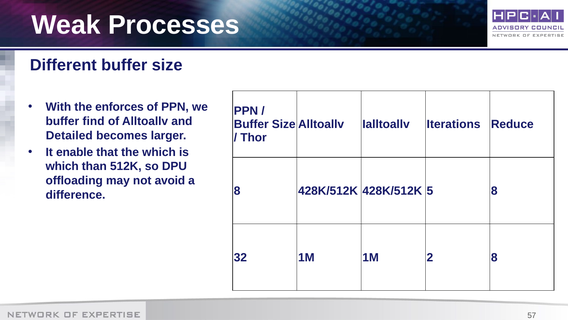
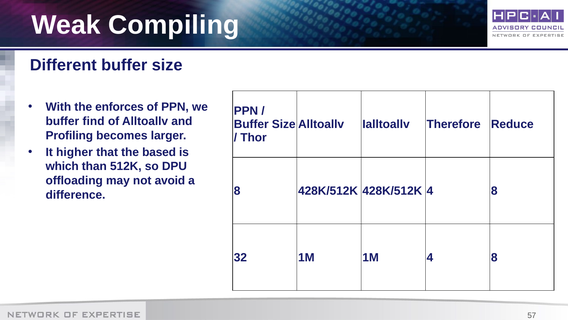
Processes: Processes -> Compiling
Iterations: Iterations -> Therefore
Detailed: Detailed -> Profiling
enable: enable -> higher
the which: which -> based
428K/512K 5: 5 -> 4
1M 2: 2 -> 4
